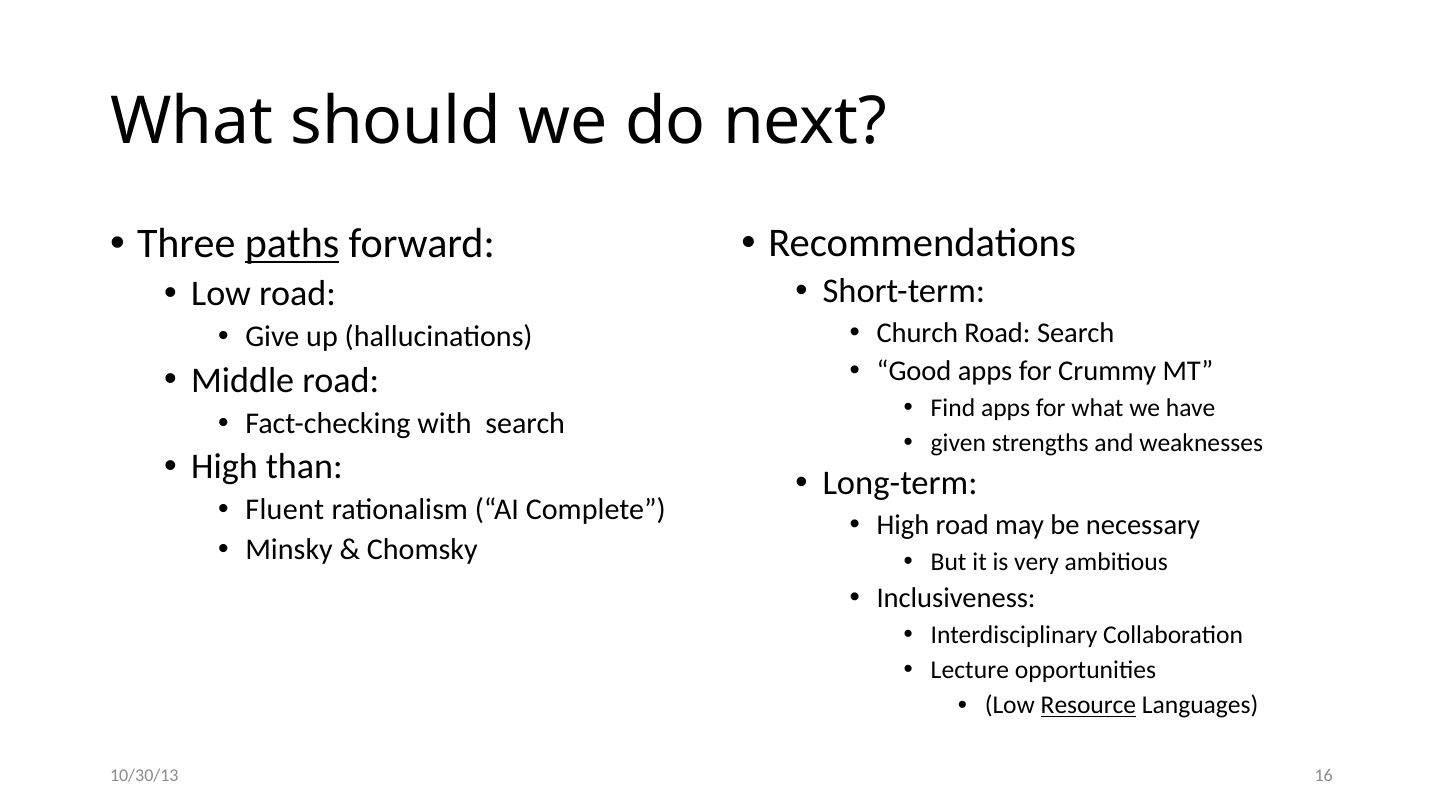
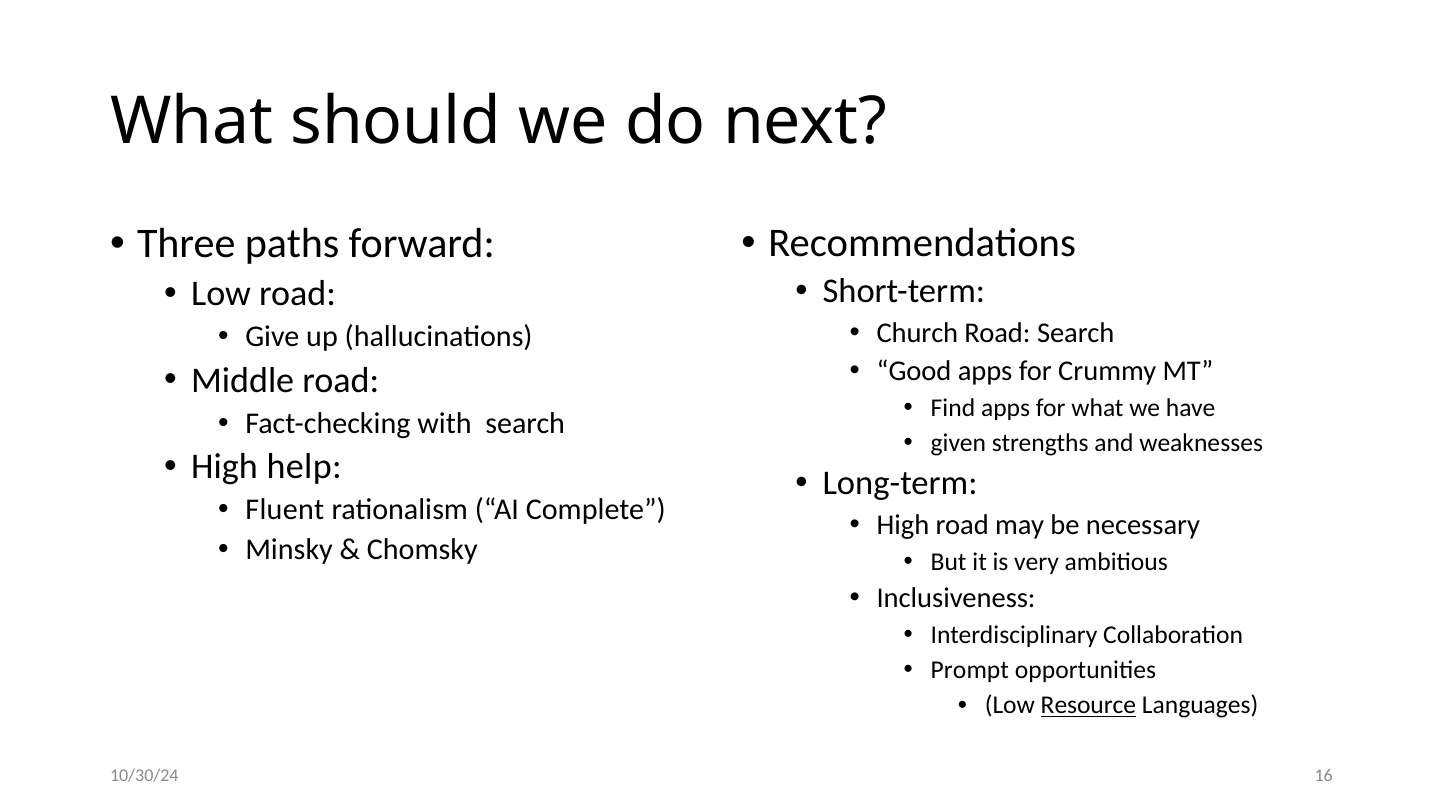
paths underline: present -> none
than: than -> help
Lecture: Lecture -> Prompt
10/30/13: 10/30/13 -> 10/30/24
